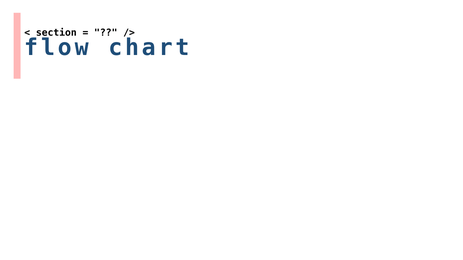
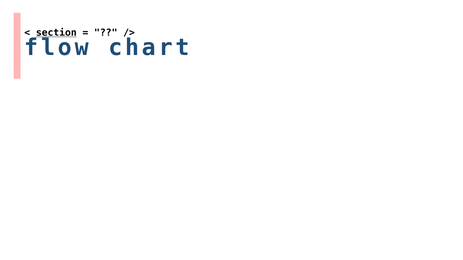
section underline: none -> present
